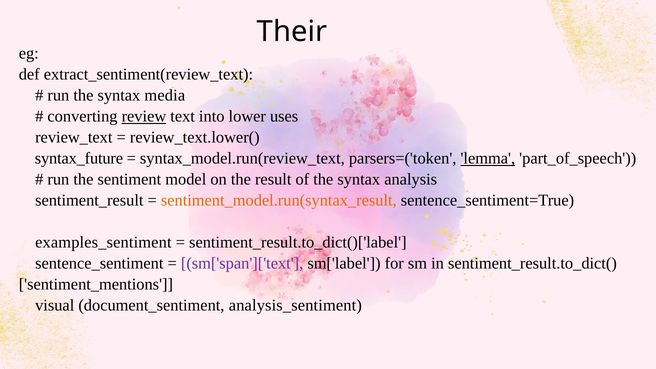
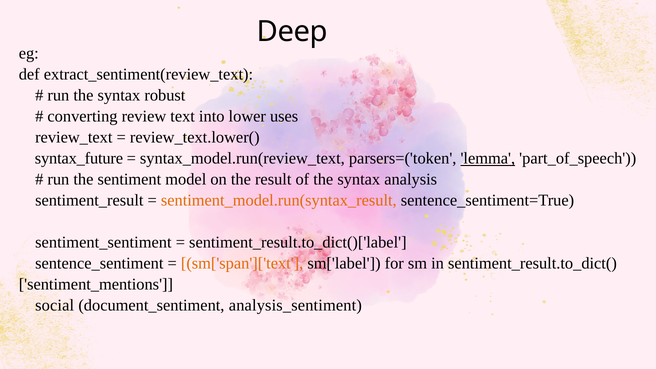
Their: Their -> Deep
media: media -> robust
review underline: present -> none
examples_sentiment: examples_sentiment -> sentiment_sentiment
sm['span']['text colour: purple -> orange
visual: visual -> social
